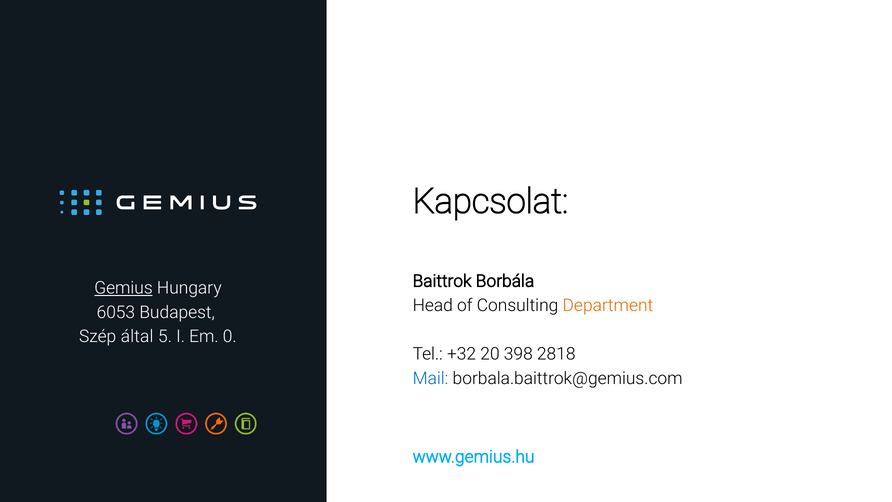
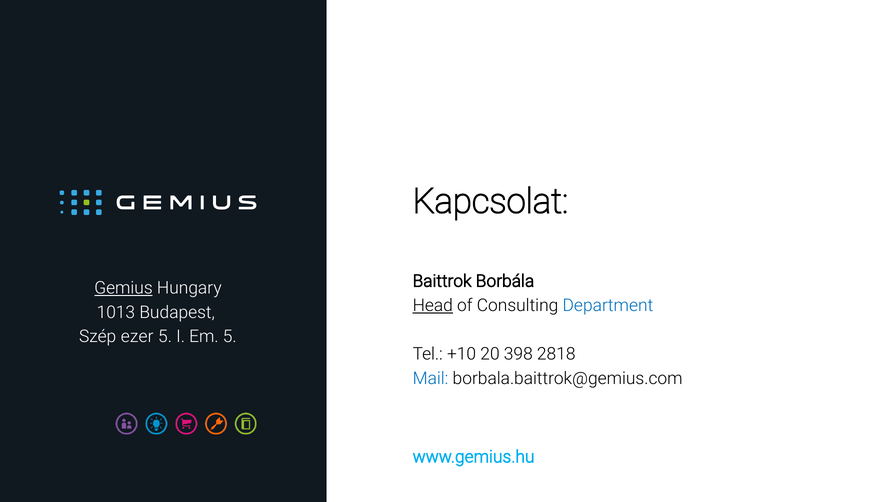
Head underline: none -> present
Department colour: orange -> blue
6053: 6053 -> 1013
által: által -> ezer
Em 0: 0 -> 5
+32: +32 -> +10
